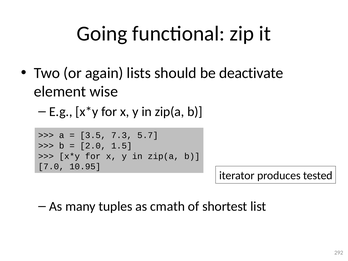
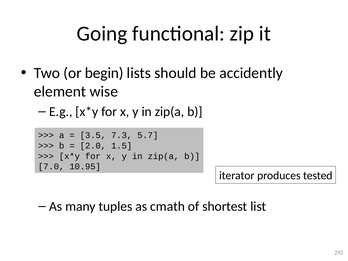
again: again -> begin
deactivate: deactivate -> accidently
